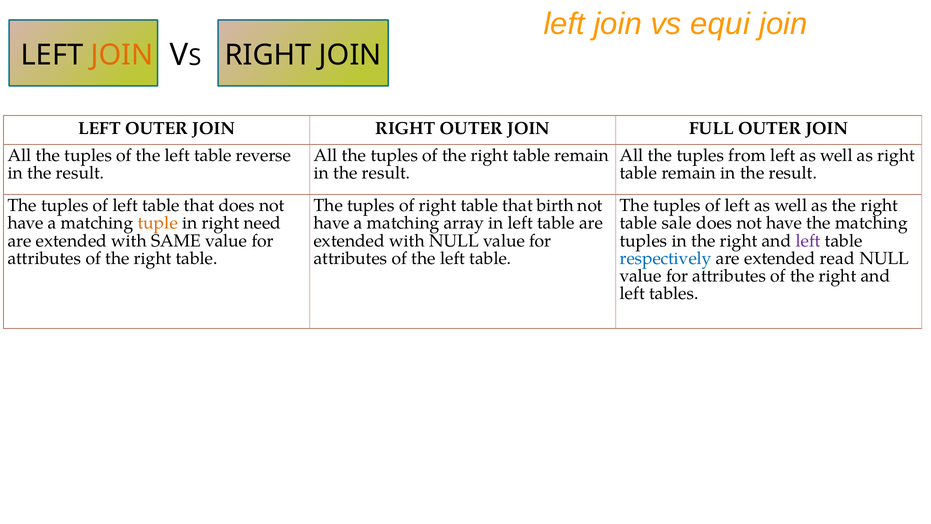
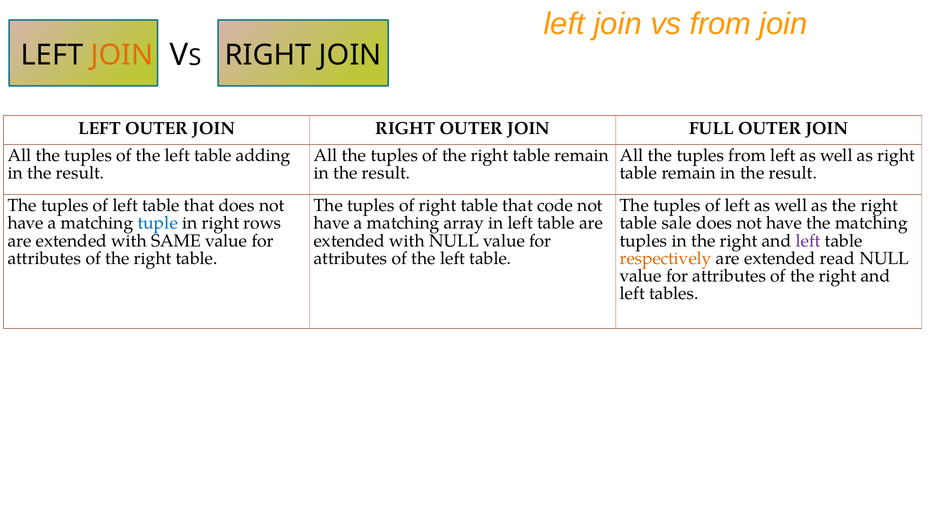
vs equi: equi -> from
reverse: reverse -> adding
birth: birth -> code
tuple colour: orange -> blue
need: need -> rows
respectively colour: blue -> orange
